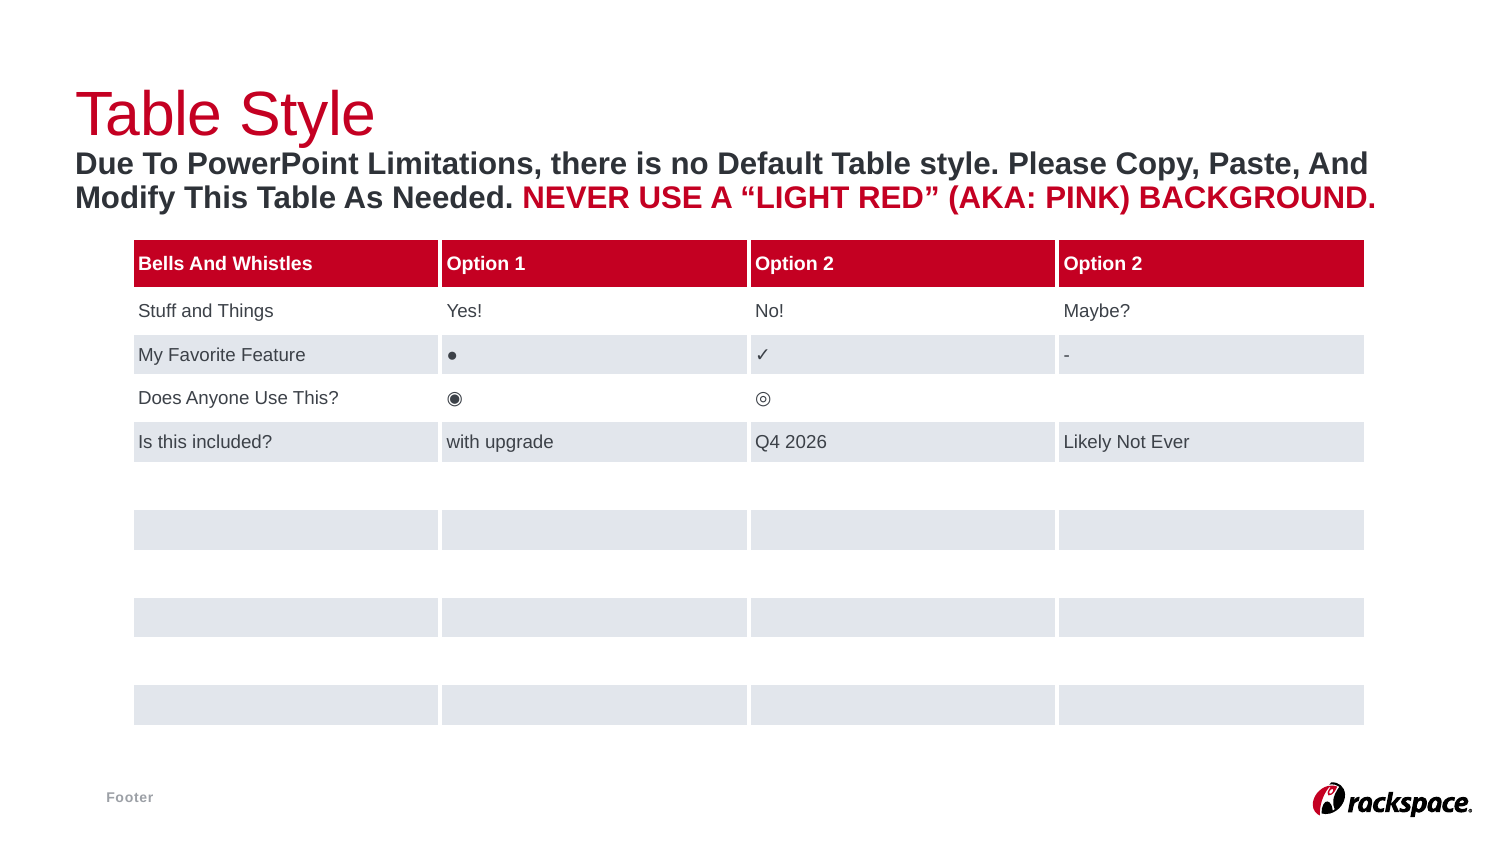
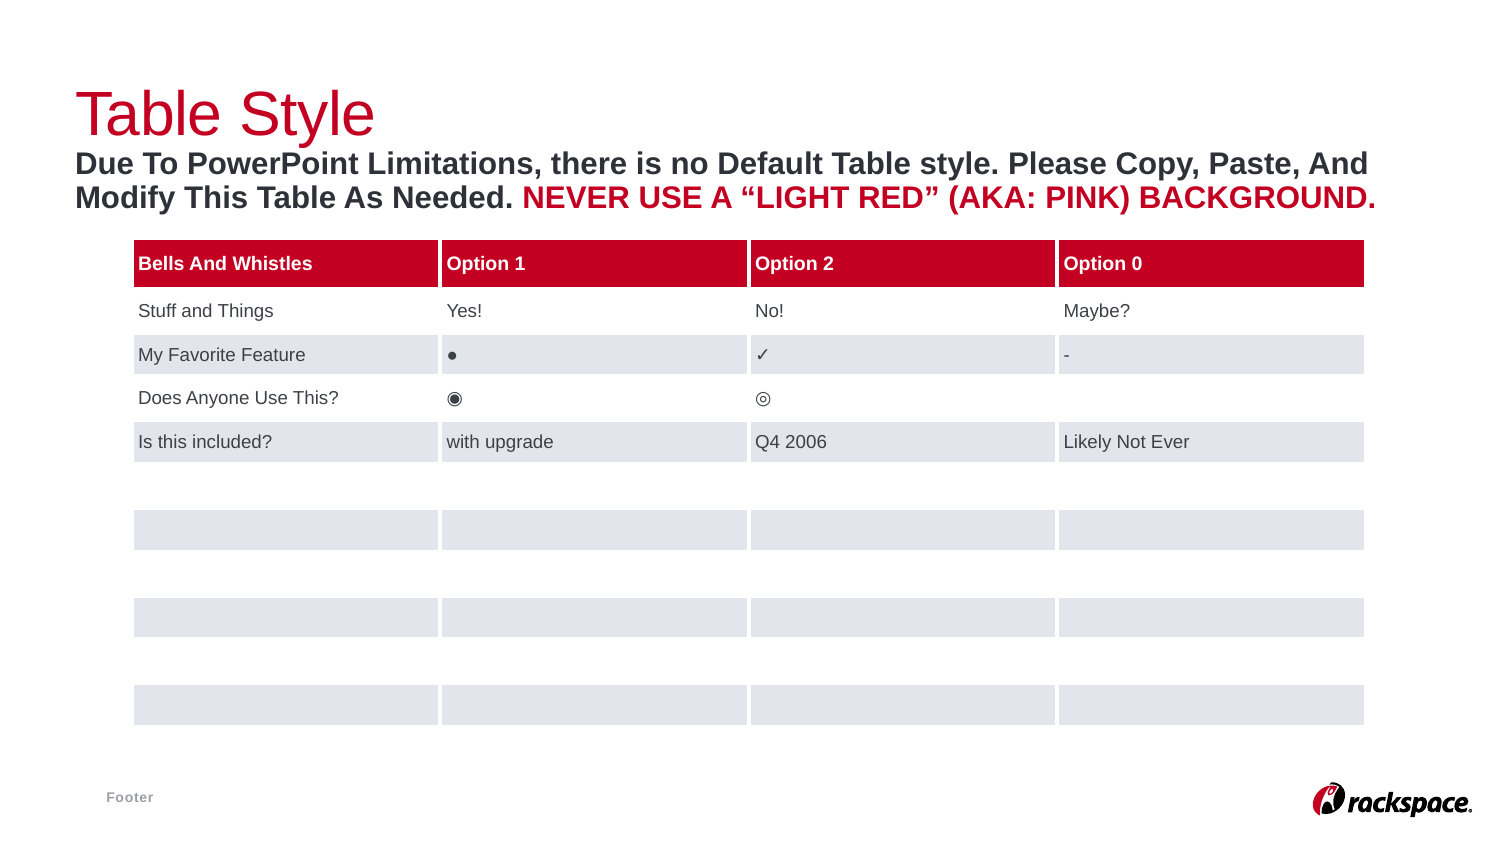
2 Option 2: 2 -> 0
2026: 2026 -> 2006
